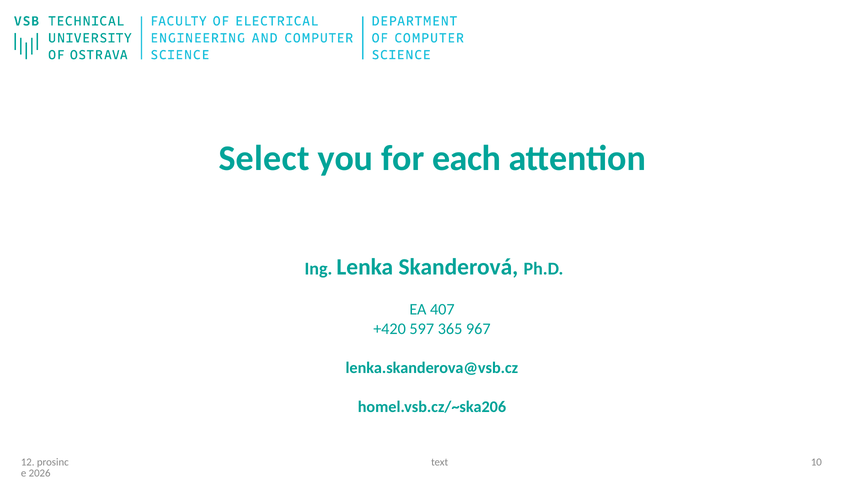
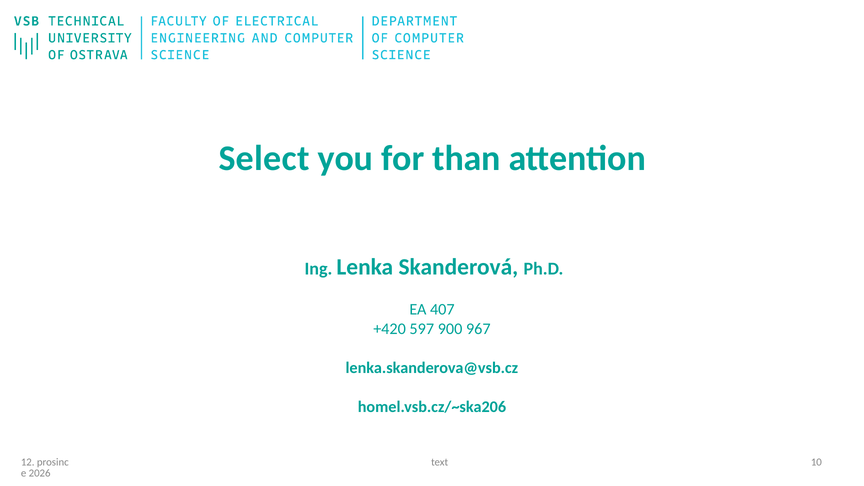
each: each -> than
365: 365 -> 900
